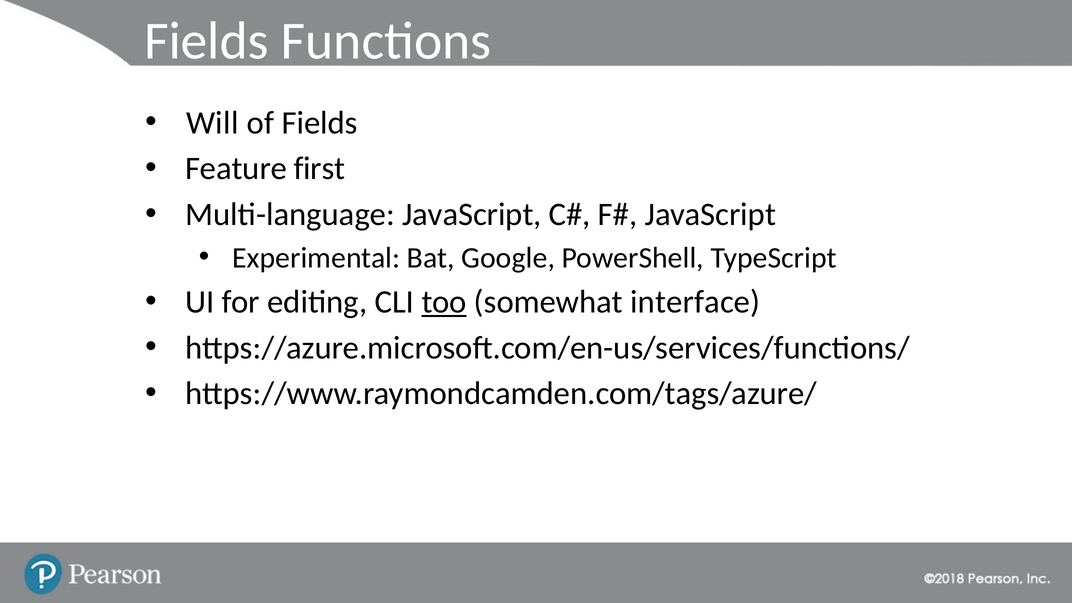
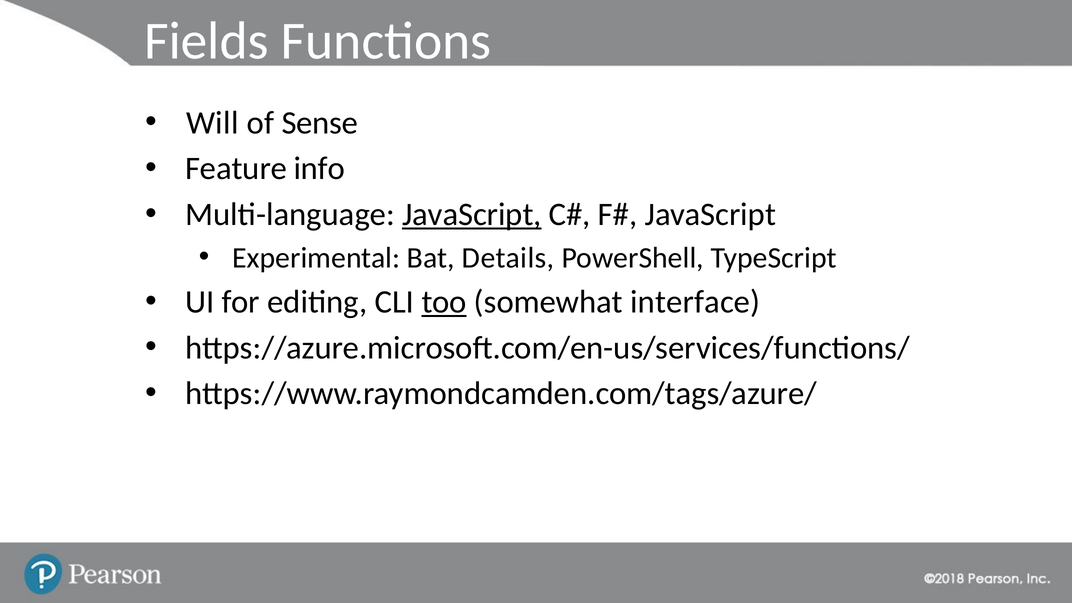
of Fields: Fields -> Sense
first: first -> info
JavaScript at (472, 214) underline: none -> present
Google: Google -> Details
